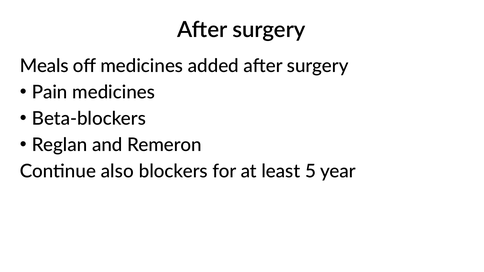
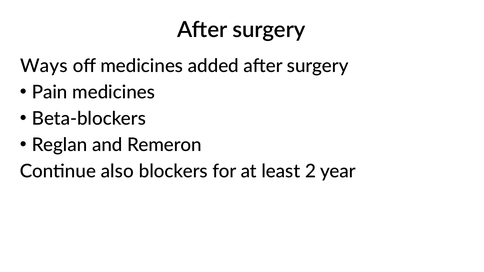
Meals: Meals -> Ways
5: 5 -> 2
